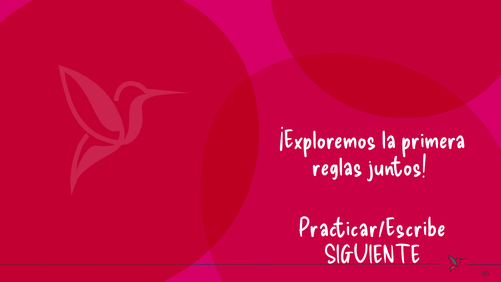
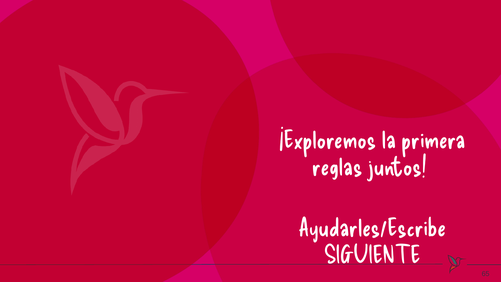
Practicar/Escribe: Practicar/Escribe -> Ayudarles/Escribe
